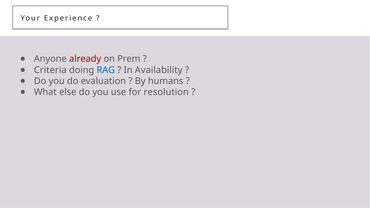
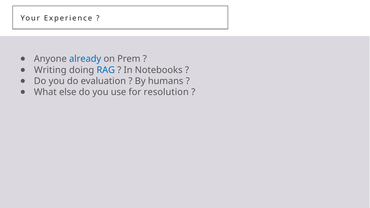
already colour: red -> blue
Criteria: Criteria -> Writing
Availability: Availability -> Notebooks
